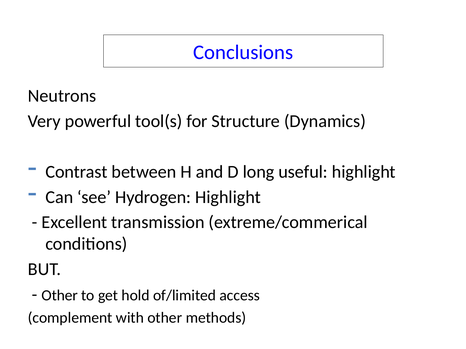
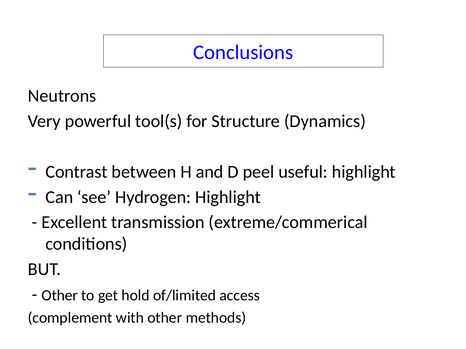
long: long -> peel
